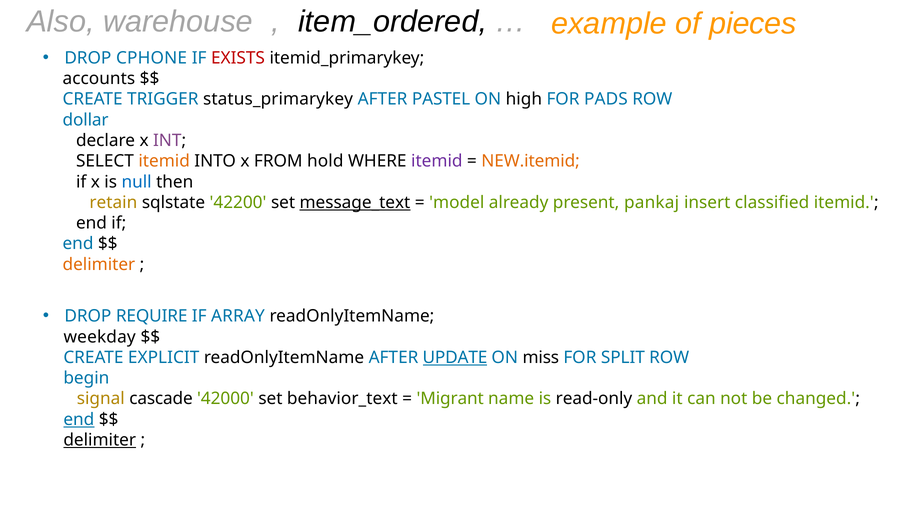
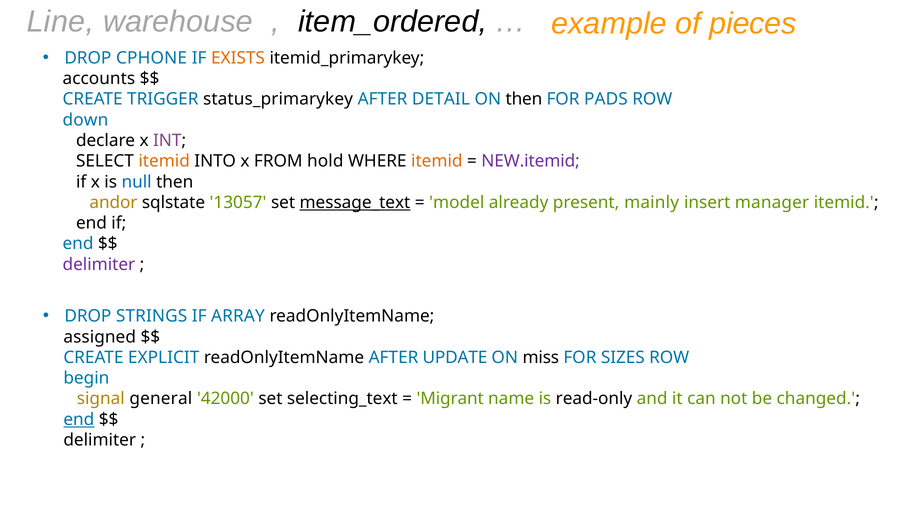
Also: Also -> Line
EXISTS colour: red -> orange
PASTEL: PASTEL -> DETAIL
ON high: high -> then
dollar: dollar -> down
itemid at (437, 161) colour: purple -> orange
NEW.itemid colour: orange -> purple
retain: retain -> andor
42200: 42200 -> 13057
pankaj: pankaj -> mainly
classified: classified -> manager
delimiter at (99, 265) colour: orange -> purple
REQUIRE: REQUIRE -> STRINGS
weekday: weekday -> assigned
UPDATE underline: present -> none
SPLIT: SPLIT -> SIZES
cascade: cascade -> general
behavior_text: behavior_text -> selecting_text
delimiter at (100, 440) underline: present -> none
